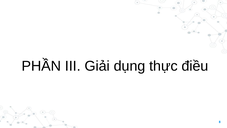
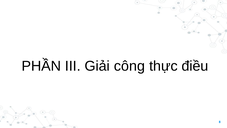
dụng: dụng -> công
